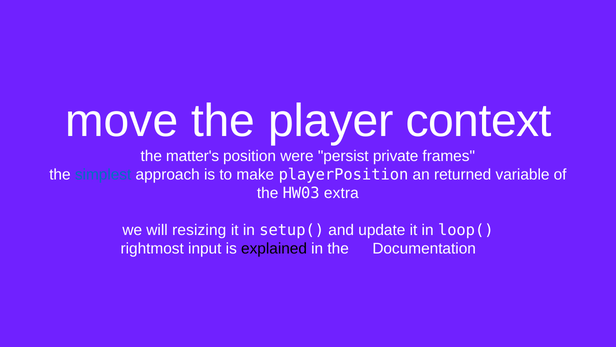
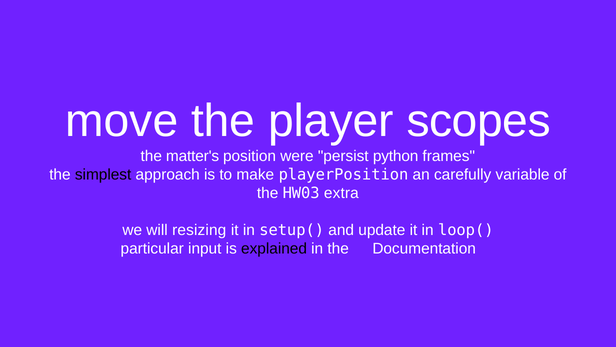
context: context -> scopes
private: private -> python
simplest colour: blue -> black
returned: returned -> carefully
rightmost: rightmost -> particular
